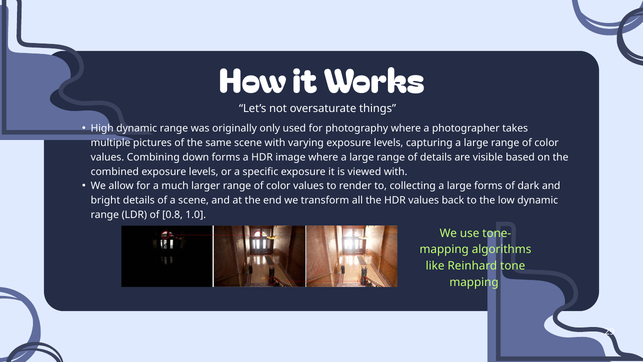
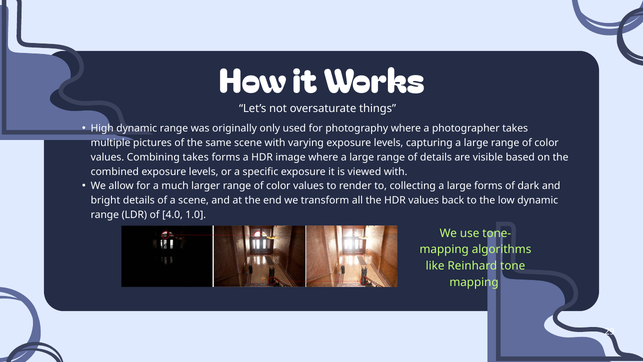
Combining down: down -> takes
0.8: 0.8 -> 4.0
